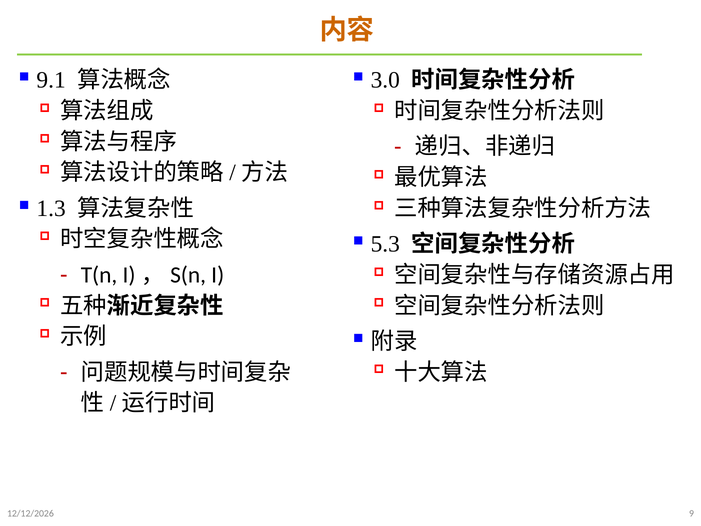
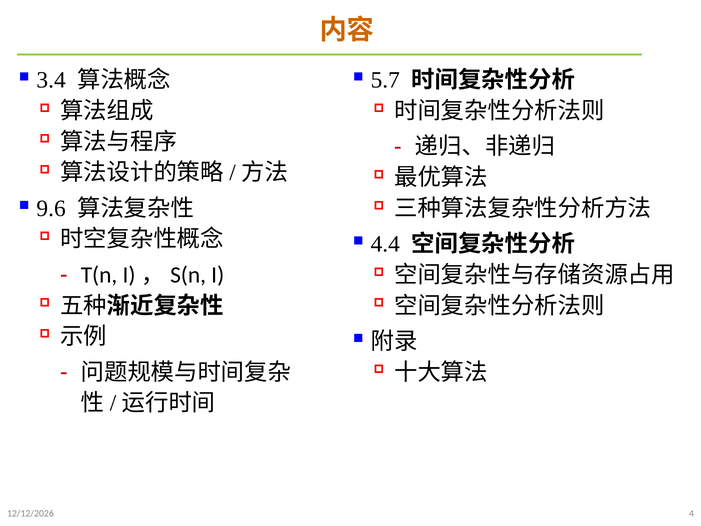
9.1: 9.1 -> 3.4
3.0: 3.0 -> 5.7
1.3: 1.3 -> 9.6
5.3: 5.3 -> 4.4
9: 9 -> 4
